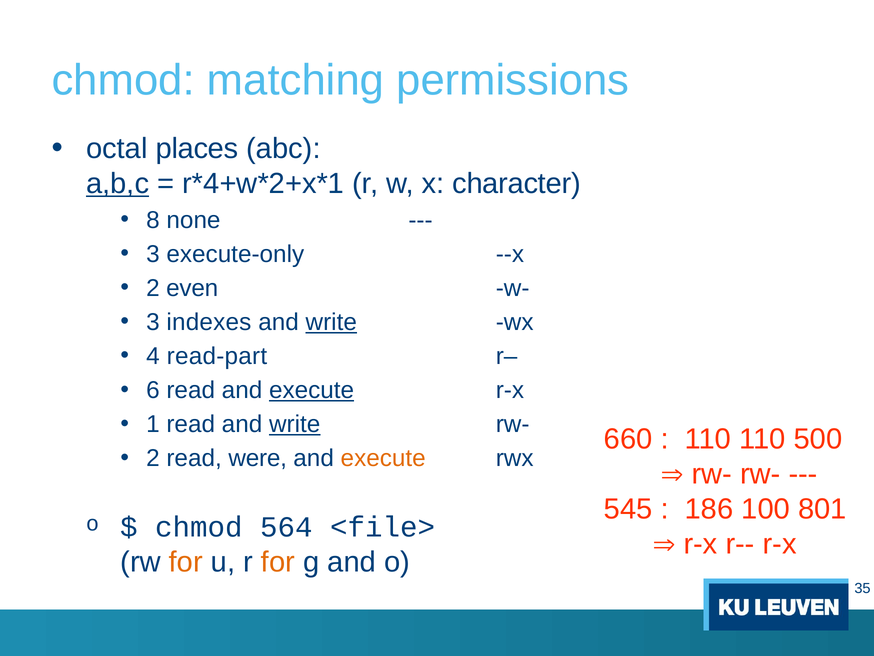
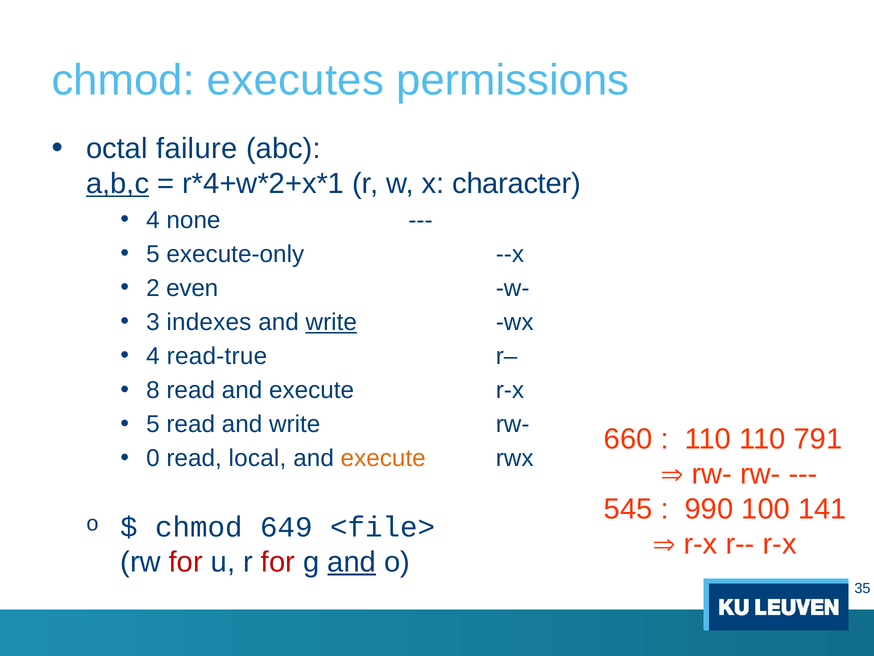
matching: matching -> executes
places: places -> failure
8 at (153, 220): 8 -> 4
3 at (153, 254): 3 -> 5
read-part: read-part -> read-true
6: 6 -> 8
execute at (312, 390) underline: present -> none
1 at (153, 424): 1 -> 5
write at (295, 424) underline: present -> none
500: 500 -> 791
2 at (153, 458): 2 -> 0
were: were -> local
186: 186 -> 990
801: 801 -> 141
564: 564 -> 649
for at (186, 562) colour: orange -> red
for at (278, 562) colour: orange -> red
and at (352, 562) underline: none -> present
